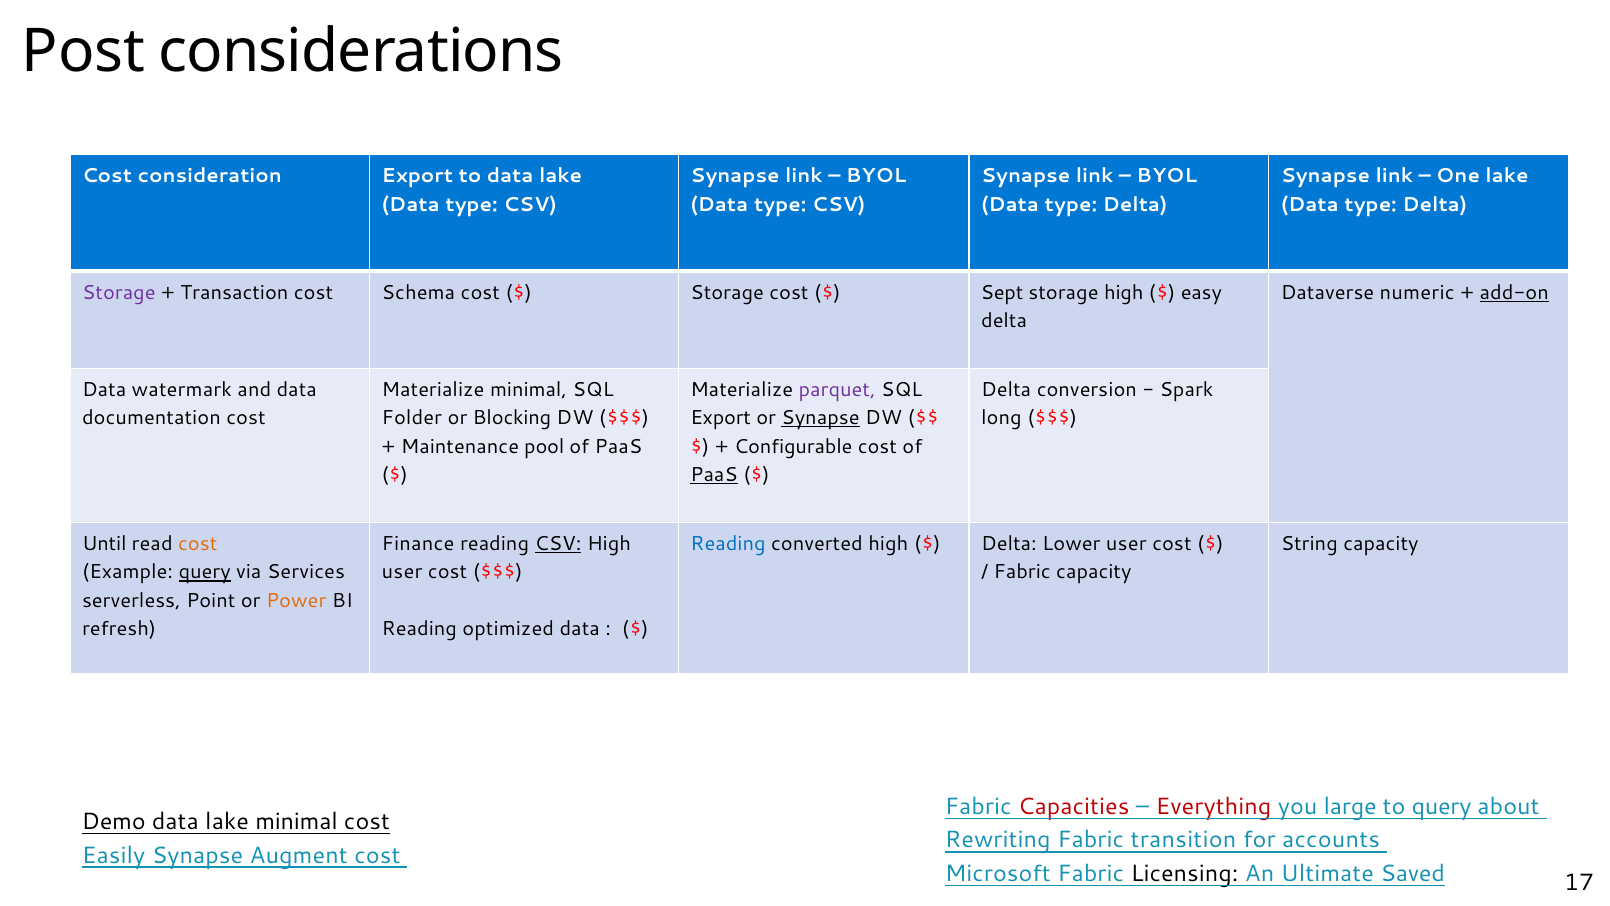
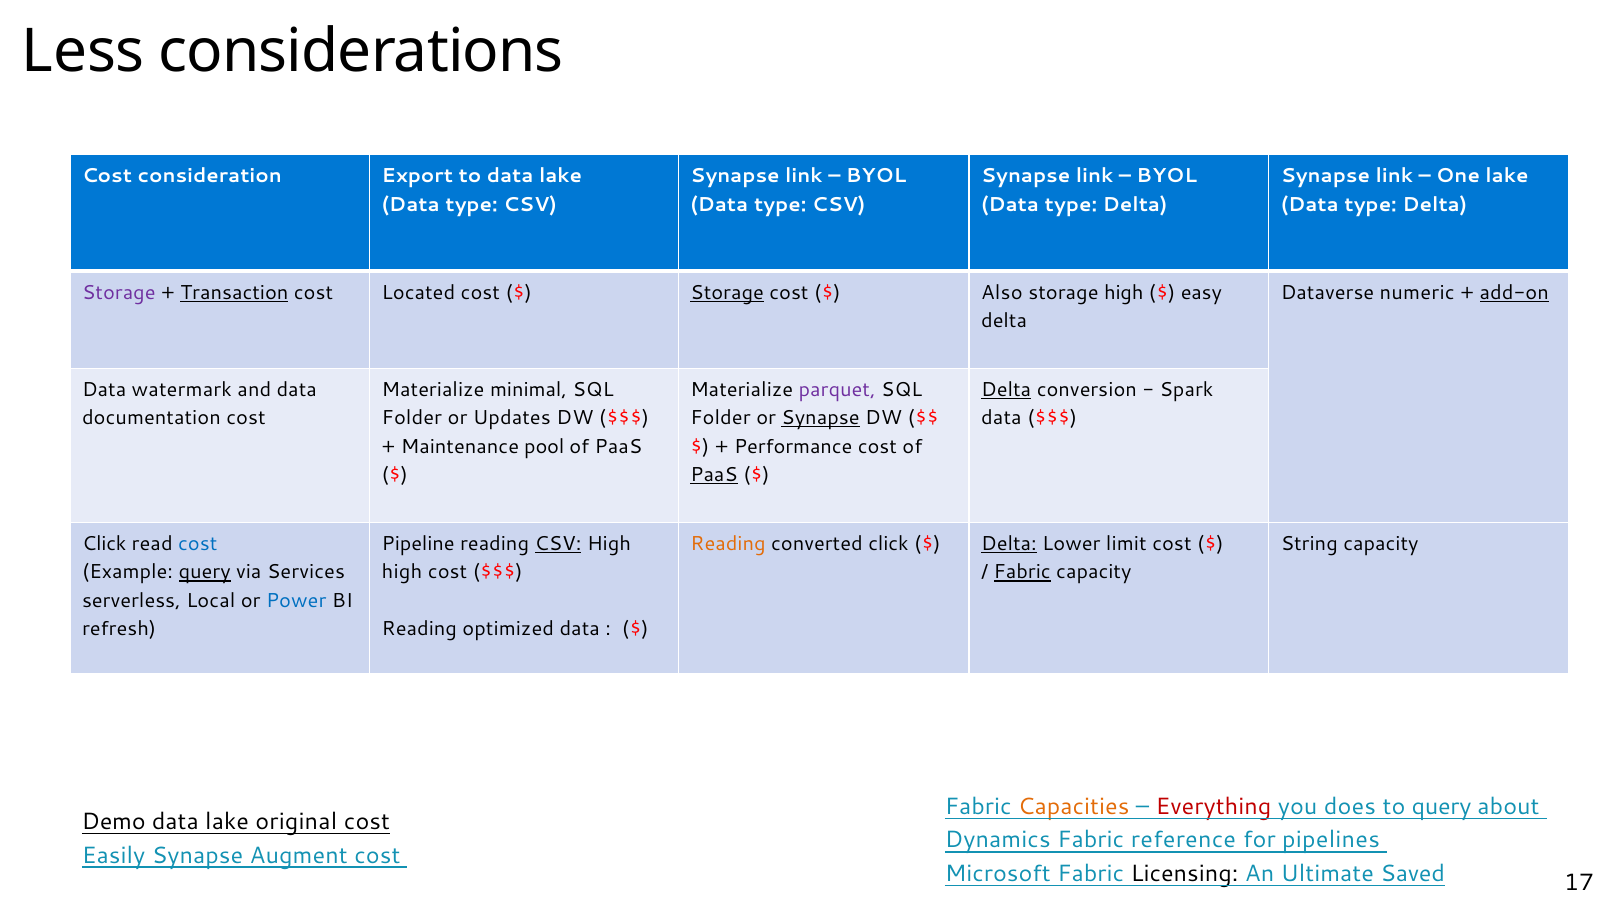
Post: Post -> Less
Transaction underline: none -> present
Schema: Schema -> Located
Storage at (727, 292) underline: none -> present
Sept: Sept -> Also
Delta at (1006, 390) underline: none -> present
Blocking: Blocking -> Updates
Export at (721, 418): Export -> Folder
long at (1001, 418): long -> data
Configurable: Configurable -> Performance
Until at (104, 544): Until -> Click
cost at (198, 544) colour: orange -> blue
Finance: Finance -> Pipeline
Reading at (728, 544) colour: blue -> orange
converted high: high -> click
Delta at (1009, 544) underline: none -> present
Lower user: user -> limit
user at (402, 572): user -> high
Fabric at (1022, 572) underline: none -> present
Point: Point -> Local
Power colour: orange -> blue
Capacities colour: red -> orange
large: large -> does
lake minimal: minimal -> original
Rewriting: Rewriting -> Dynamics
transition: transition -> reference
accounts: accounts -> pipelines
